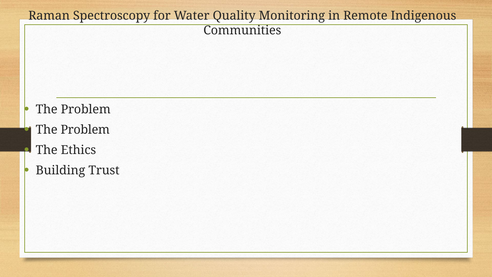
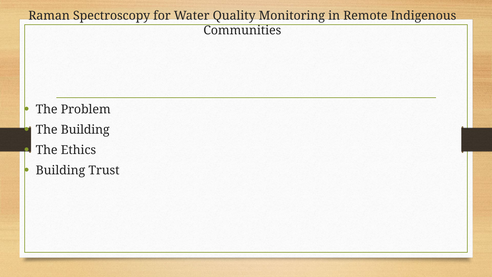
Problem at (85, 130): Problem -> Building
